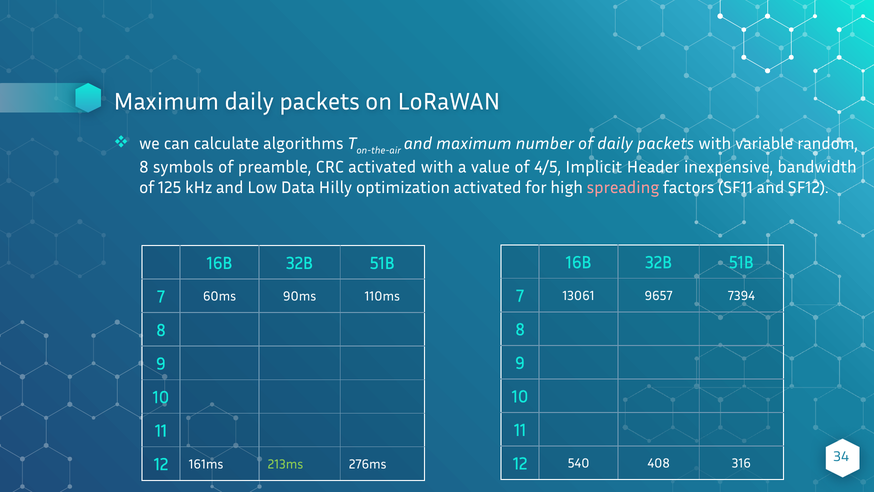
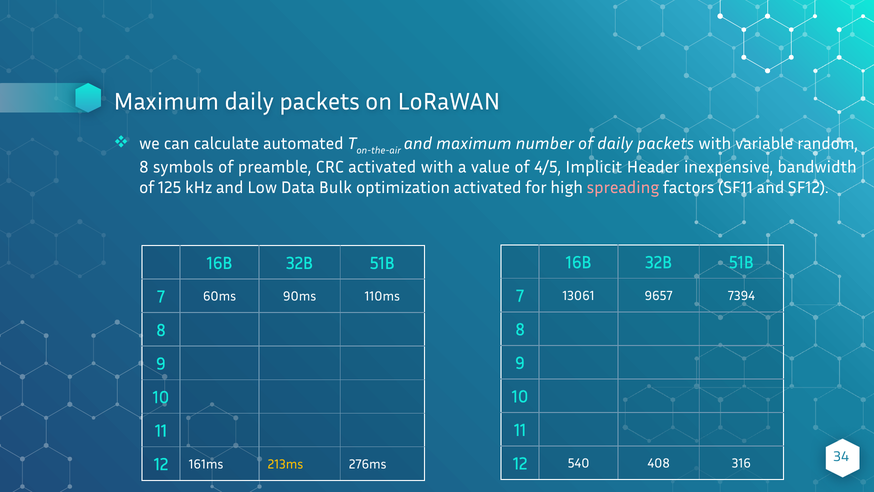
algorithms: algorithms -> automated
Hilly: Hilly -> Bulk
213ms colour: light green -> yellow
